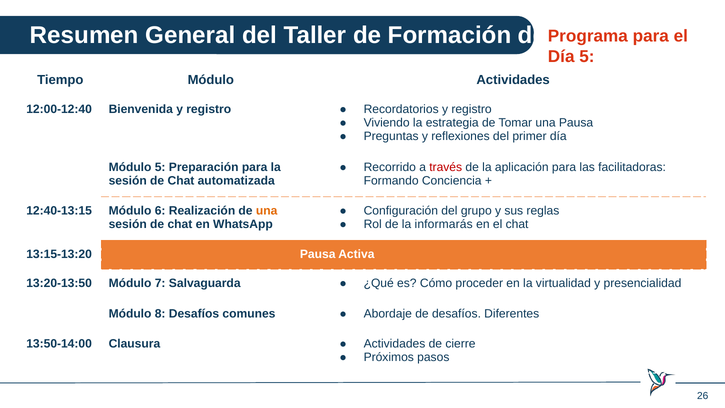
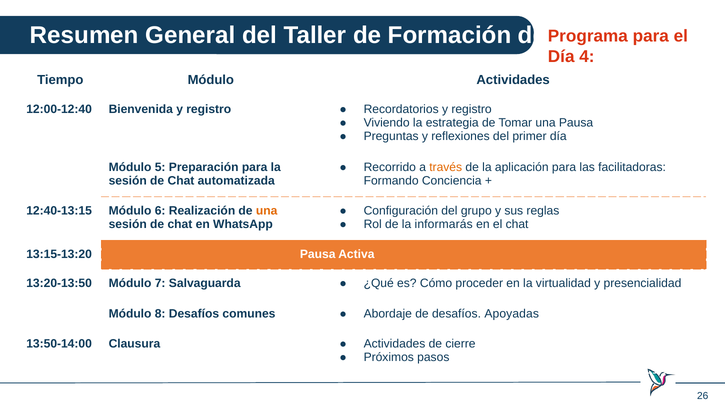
Día 5: 5 -> 4
través colour: red -> orange
Diferentes: Diferentes -> Apoyadas
